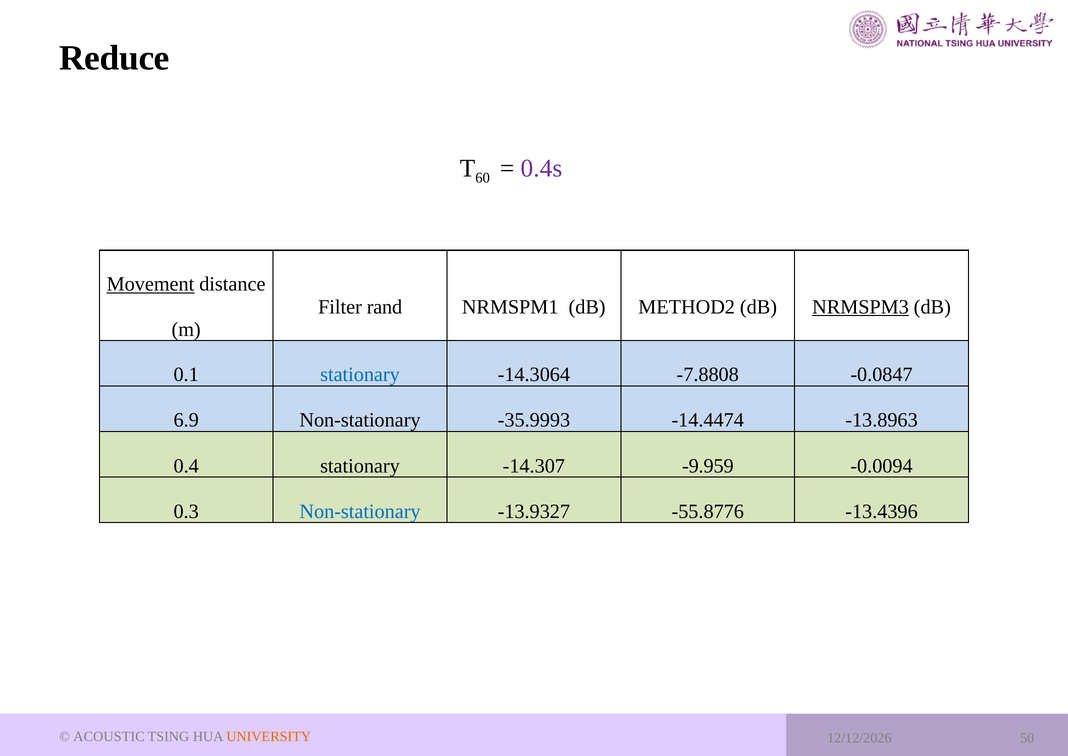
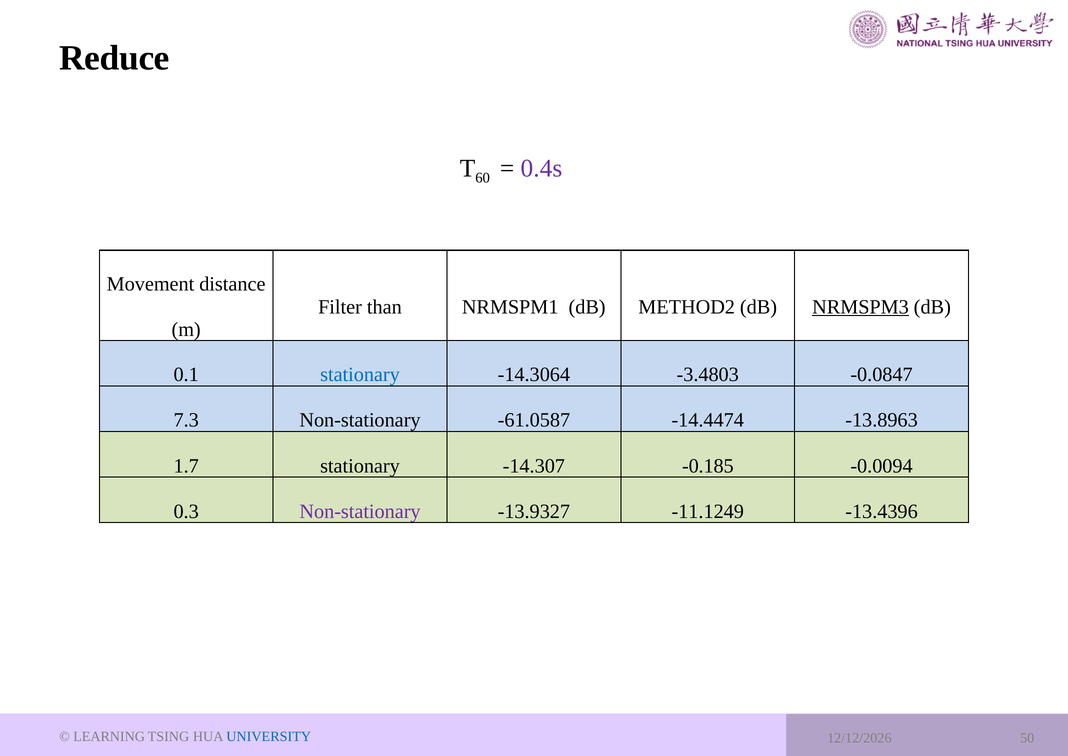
Movement underline: present -> none
rand: rand -> than
-7.8808: -7.8808 -> -3.4803
6.9: 6.9 -> 7.3
-35.9993: -35.9993 -> -61.0587
0.4: 0.4 -> 1.7
-9.959: -9.959 -> -0.185
Non-stationary at (360, 511) colour: blue -> purple
-55.8776: -55.8776 -> -11.1249
ACOUSTIC: ACOUSTIC -> LEARNING
UNIVERSITY colour: orange -> blue
